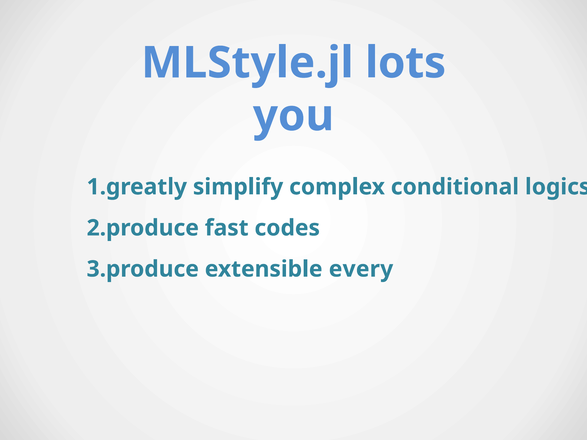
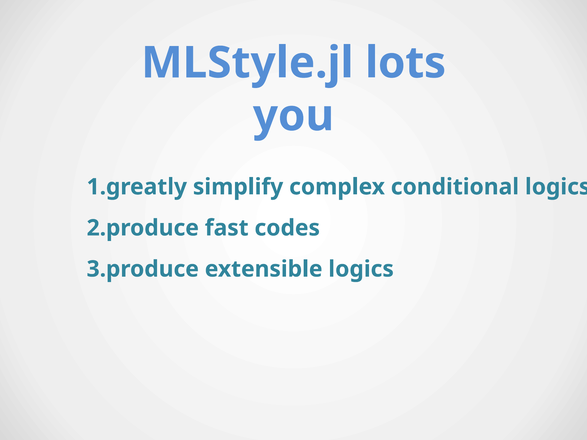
extensible every: every -> logics
